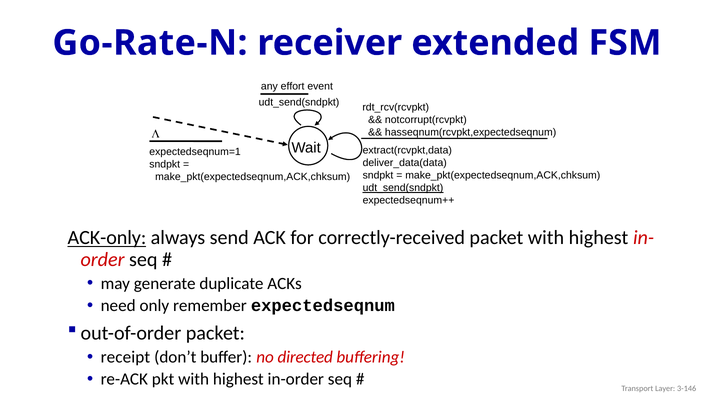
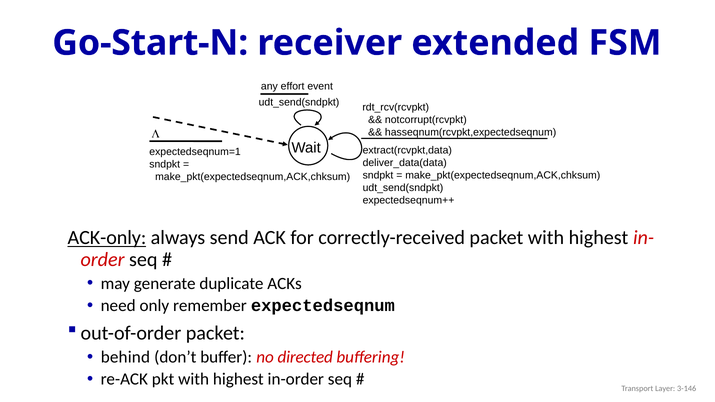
Go-Rate-N: Go-Rate-N -> Go-Start-N
udt_send(sndpkt at (403, 188) underline: present -> none
receipt: receipt -> behind
